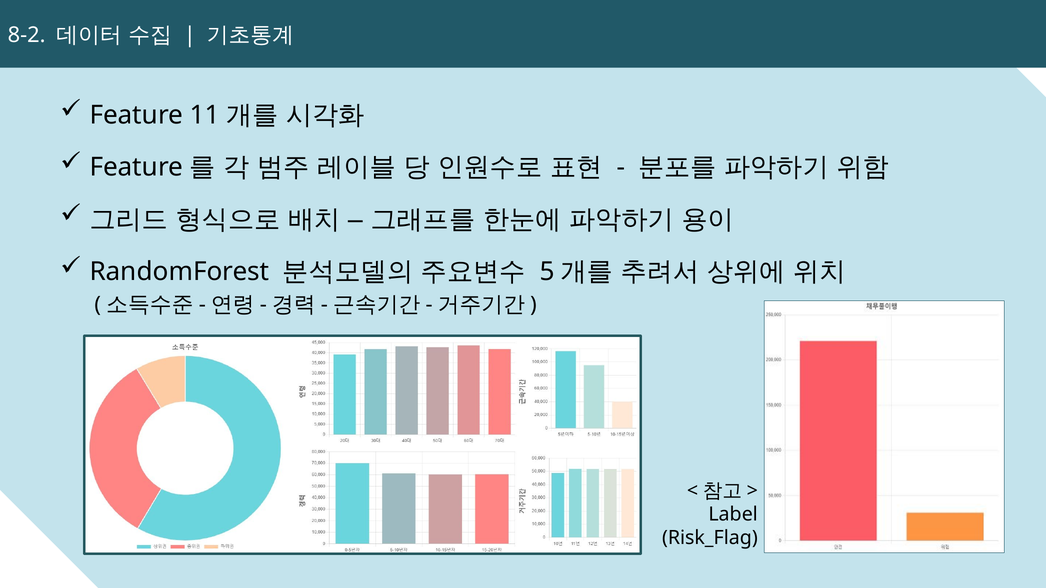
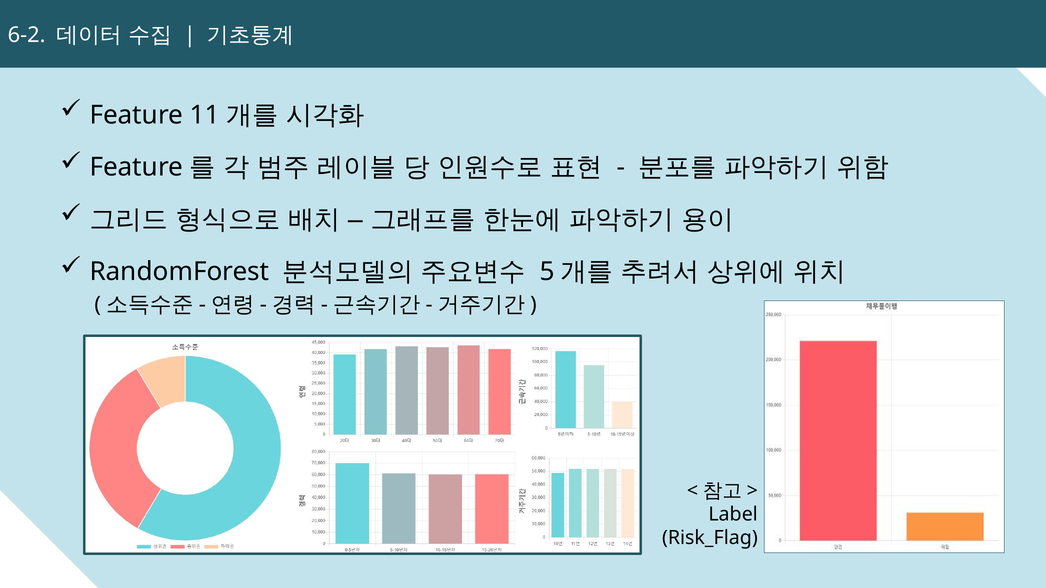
8-2: 8-2 -> 6-2
